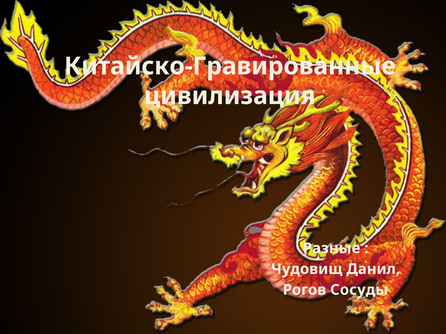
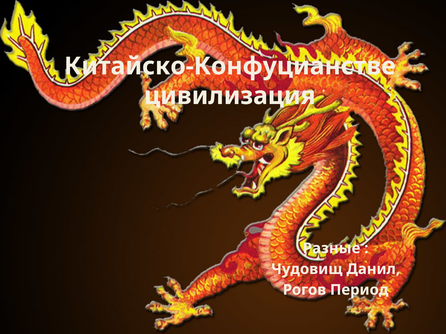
Китайско-Гравированные: Китайско-Гравированные -> Китайско-Конфуцианстве
Сосуды: Сосуды -> Период
